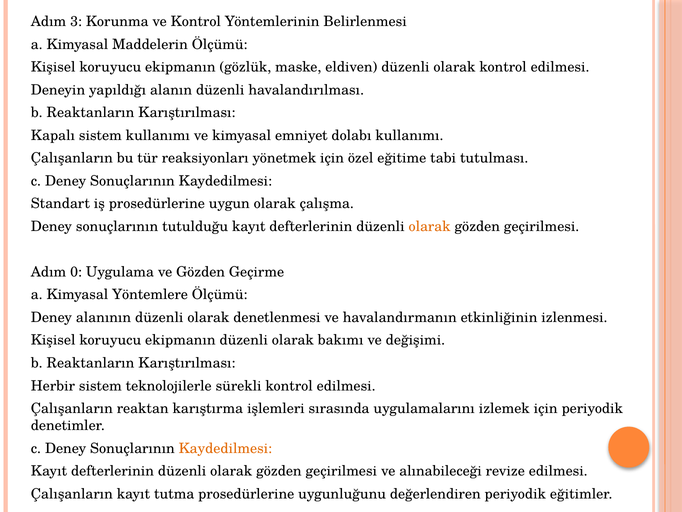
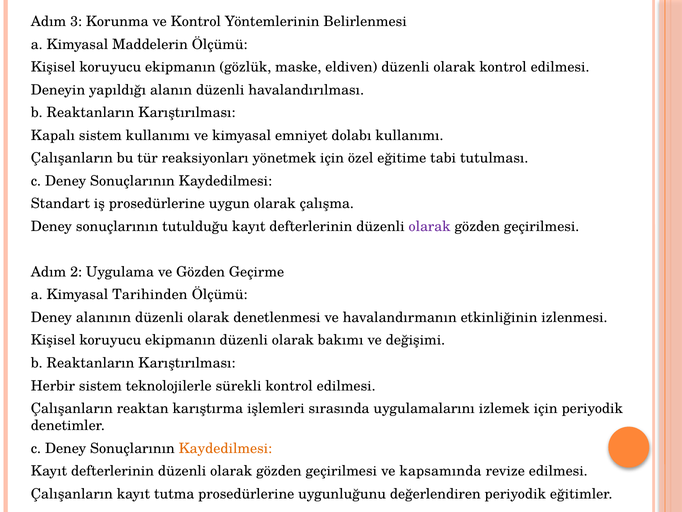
olarak at (430, 226) colour: orange -> purple
0: 0 -> 2
Yöntemlere: Yöntemlere -> Tarihinden
alınabileceği: alınabileceği -> kapsamında
